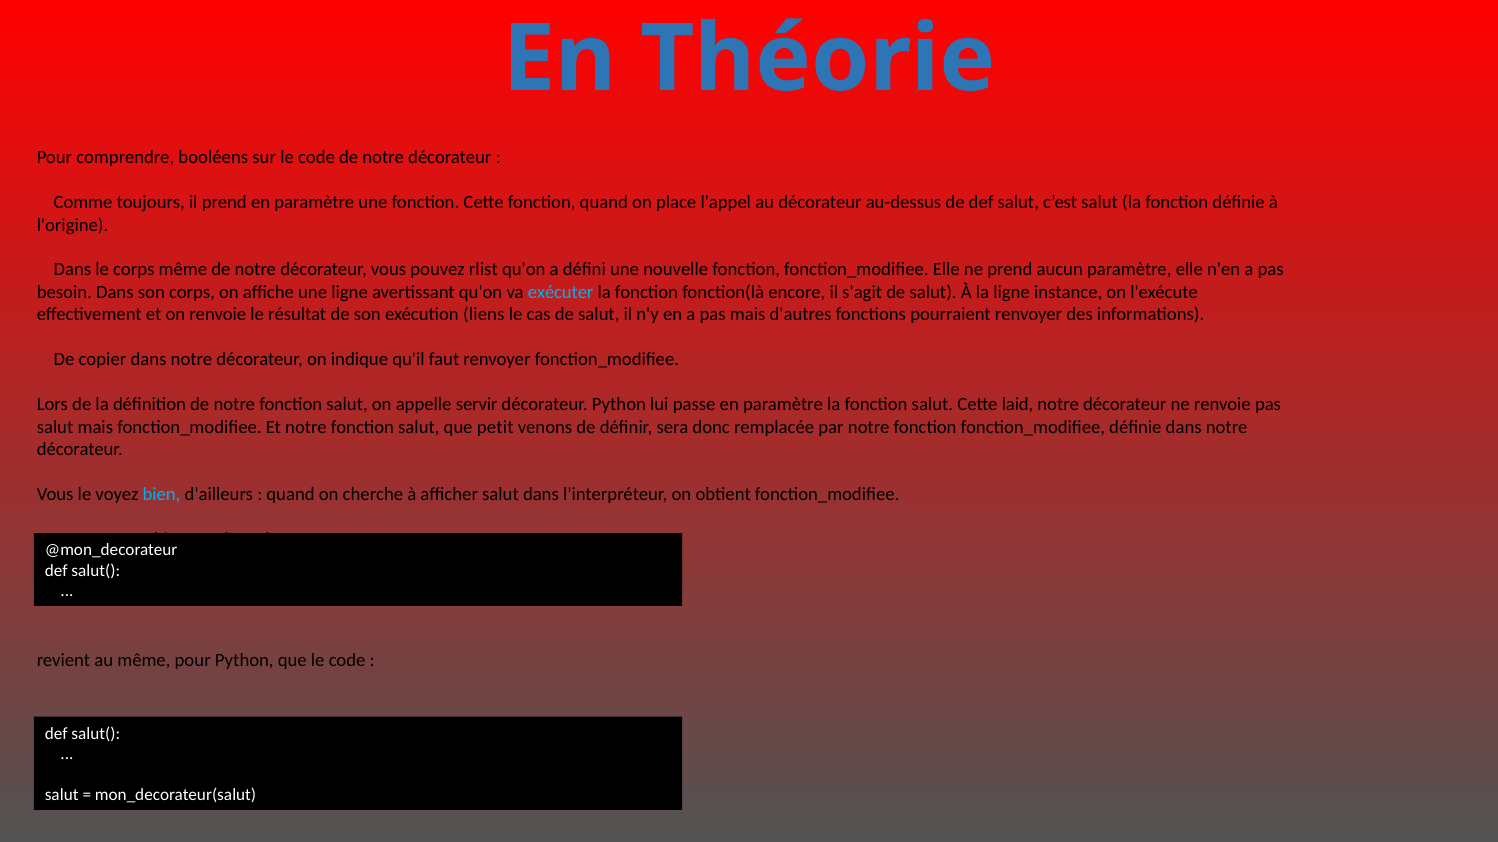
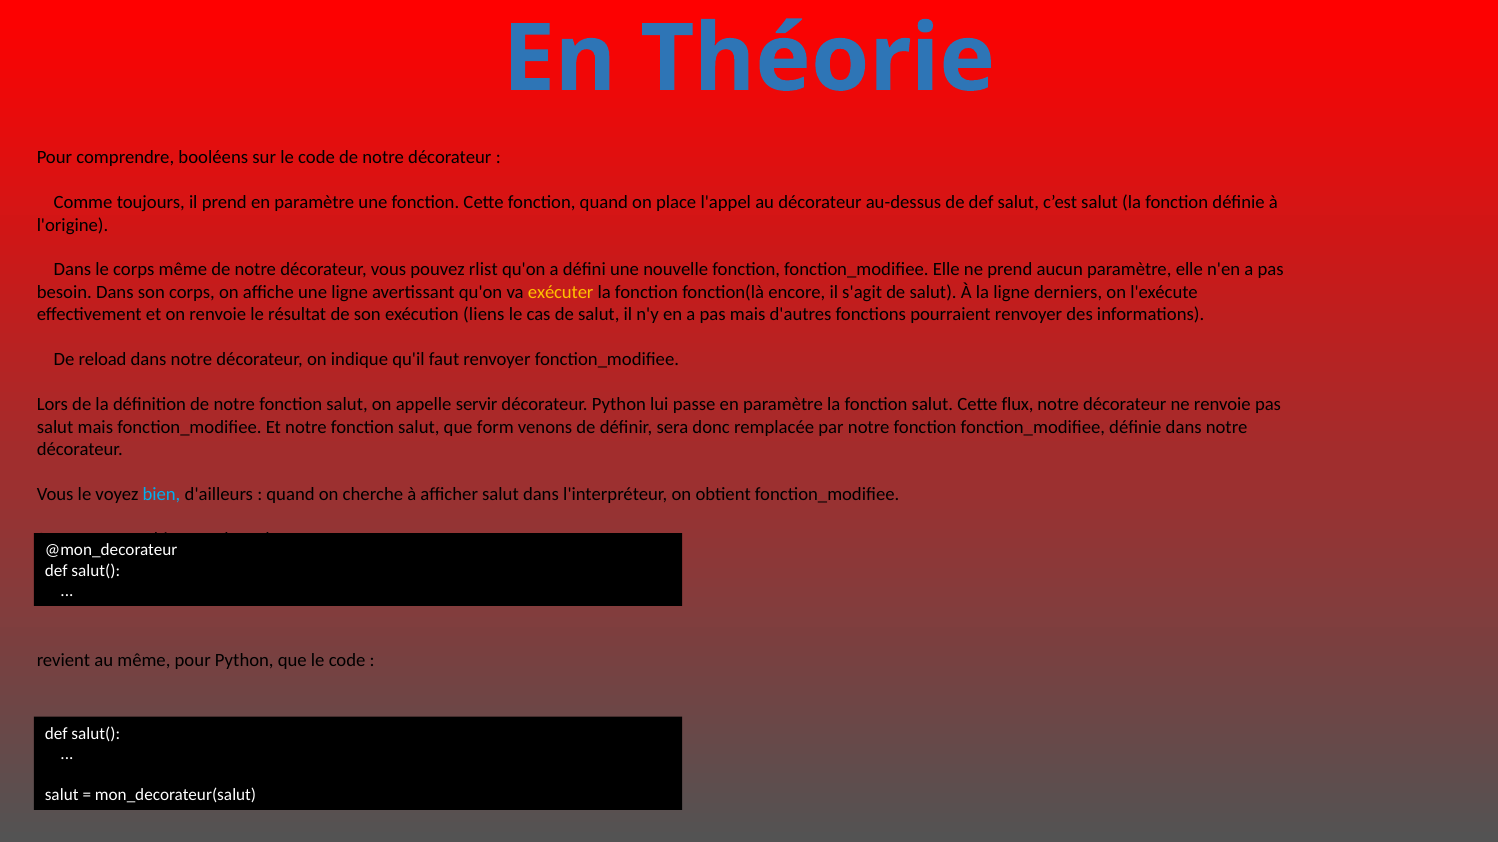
exécuter colour: light blue -> yellow
instance: instance -> derniers
copier: copier -> reload
laid: laid -> flux
petit: petit -> form
